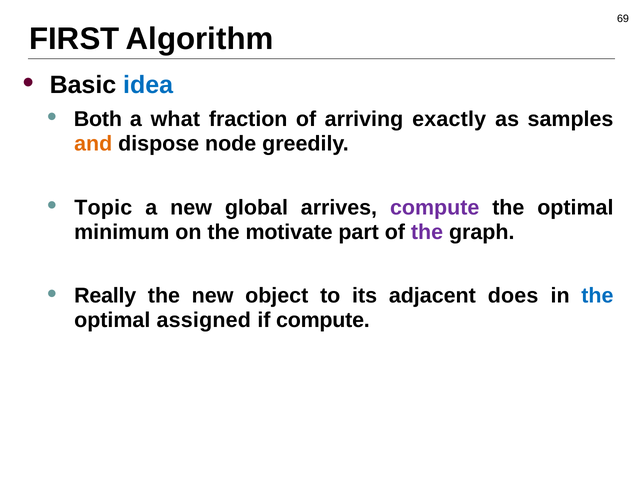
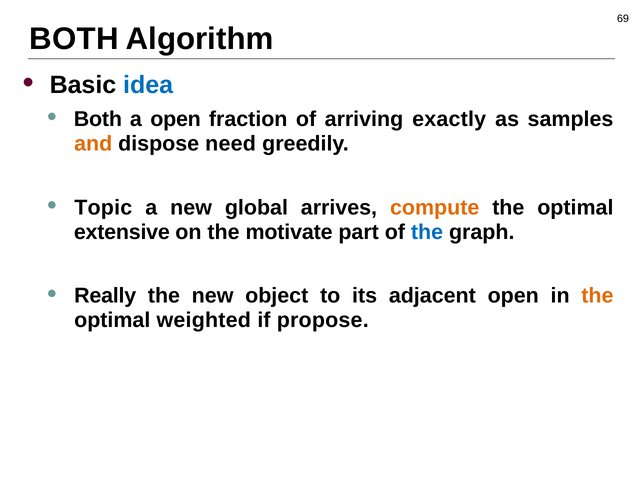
FIRST at (74, 39): FIRST -> BOTH
a what: what -> open
node: node -> need
compute at (435, 208) colour: purple -> orange
minimum: minimum -> extensive
the at (427, 232) colour: purple -> blue
adjacent does: does -> open
the at (597, 296) colour: blue -> orange
assigned: assigned -> weighted
if compute: compute -> propose
